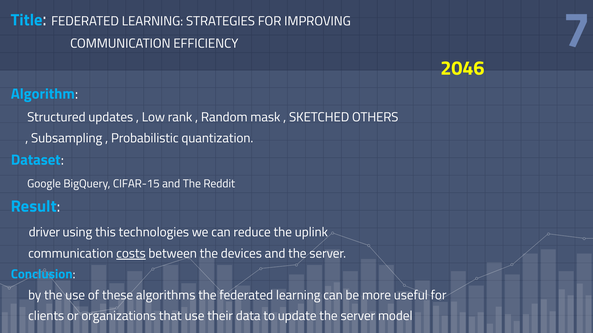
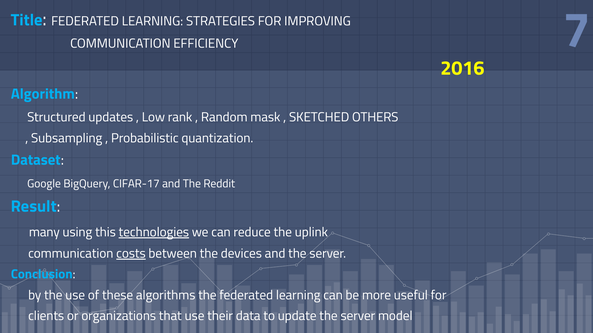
2046: 2046 -> 2016
CIFAR-15: CIFAR-15 -> CIFAR-17
driver: driver -> many
technologies underline: none -> present
